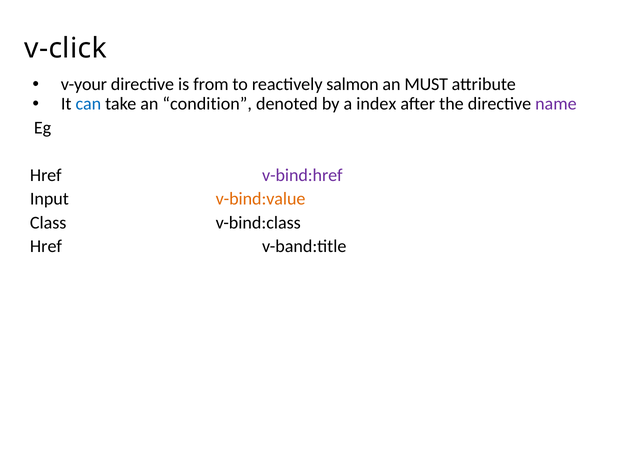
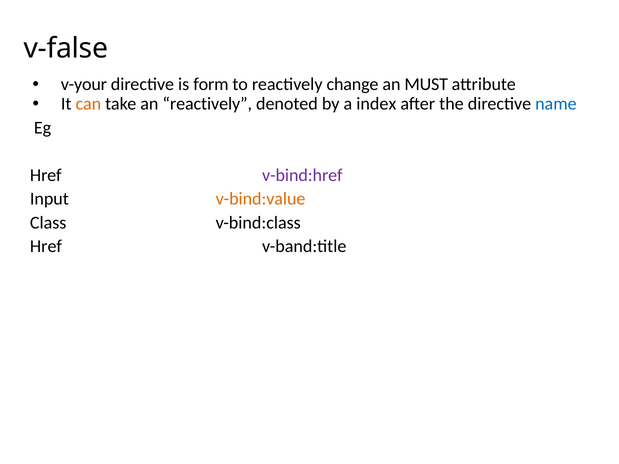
v-click: v-click -> v-false
from: from -> form
salmon: salmon -> change
can colour: blue -> orange
an condition: condition -> reactively
name colour: purple -> blue
